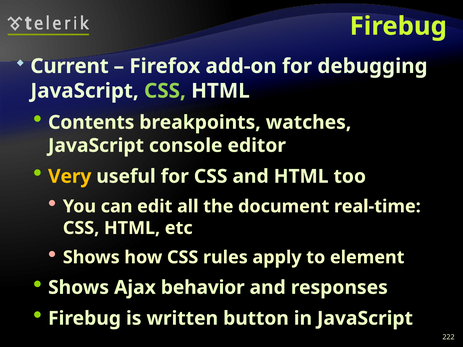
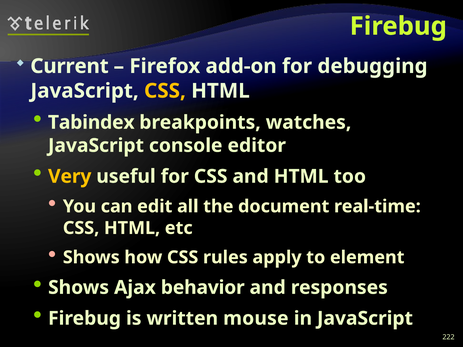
CSS at (165, 91) colour: light green -> yellow
Contents: Contents -> Tabindex
button: button -> mouse
